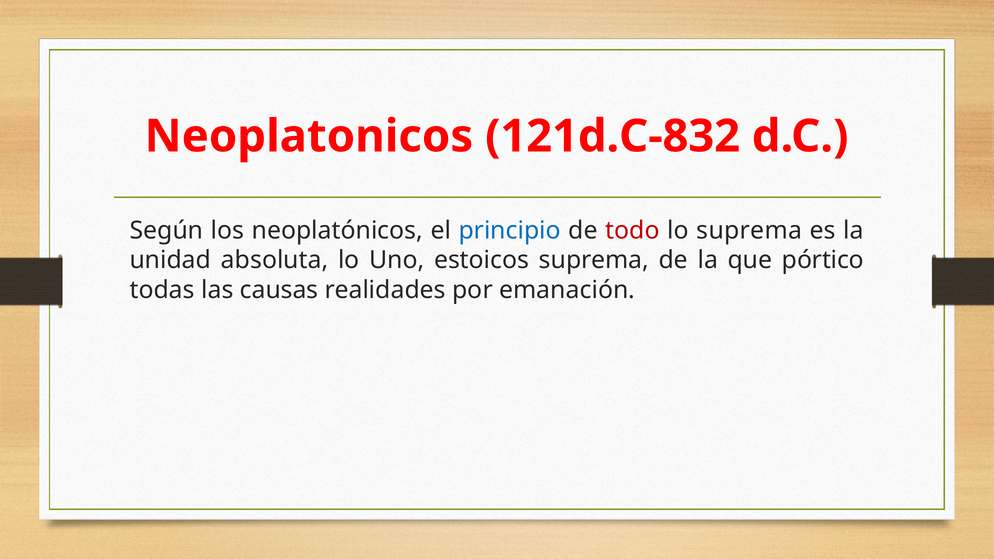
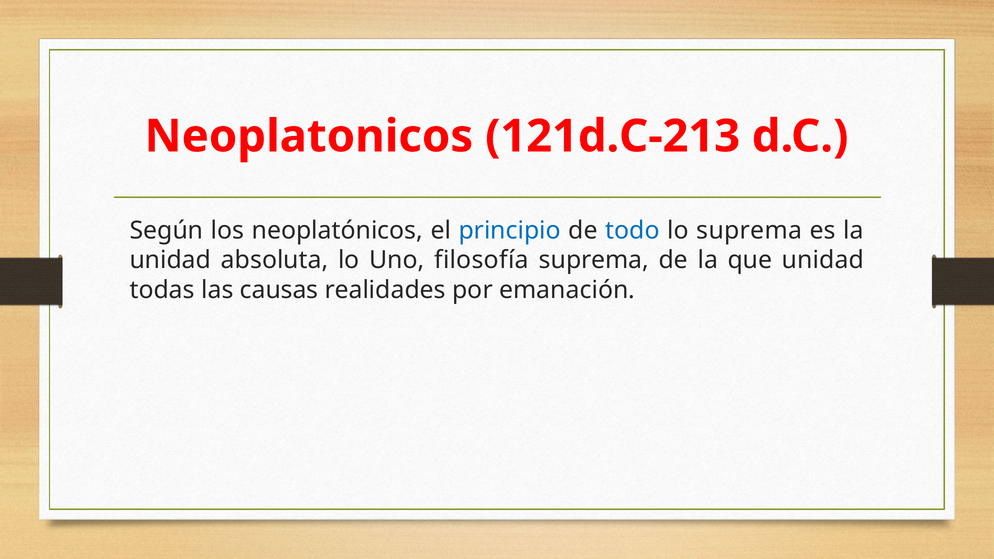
121d.C-832: 121d.C-832 -> 121d.C-213
todo colour: red -> blue
estoicos: estoicos -> filosofía
que pórtico: pórtico -> unidad
